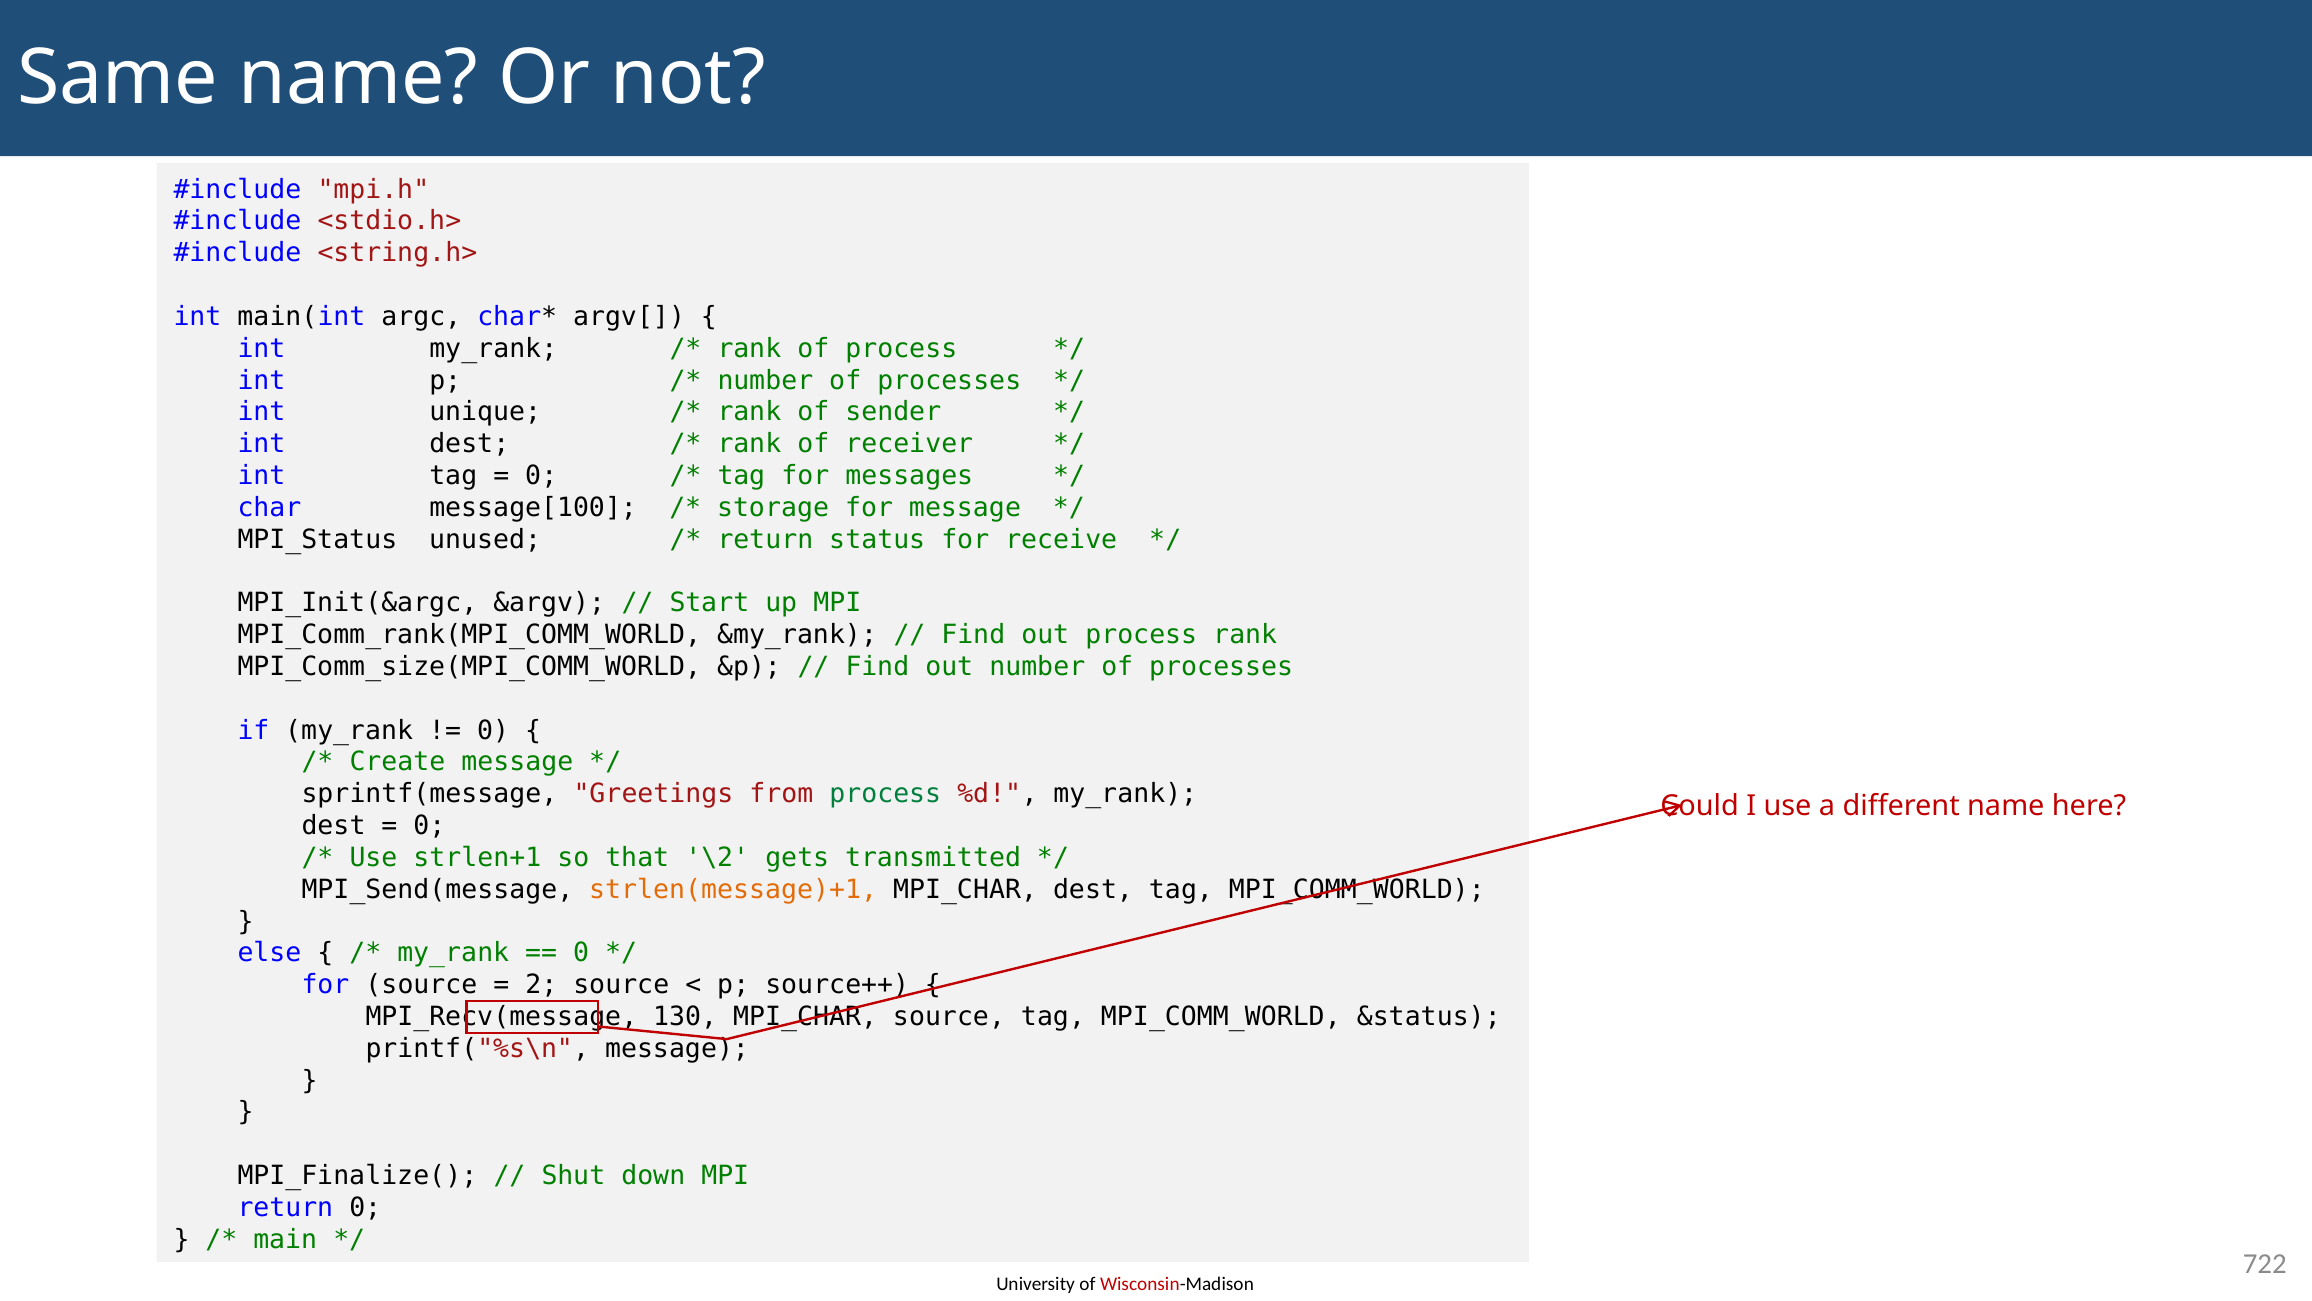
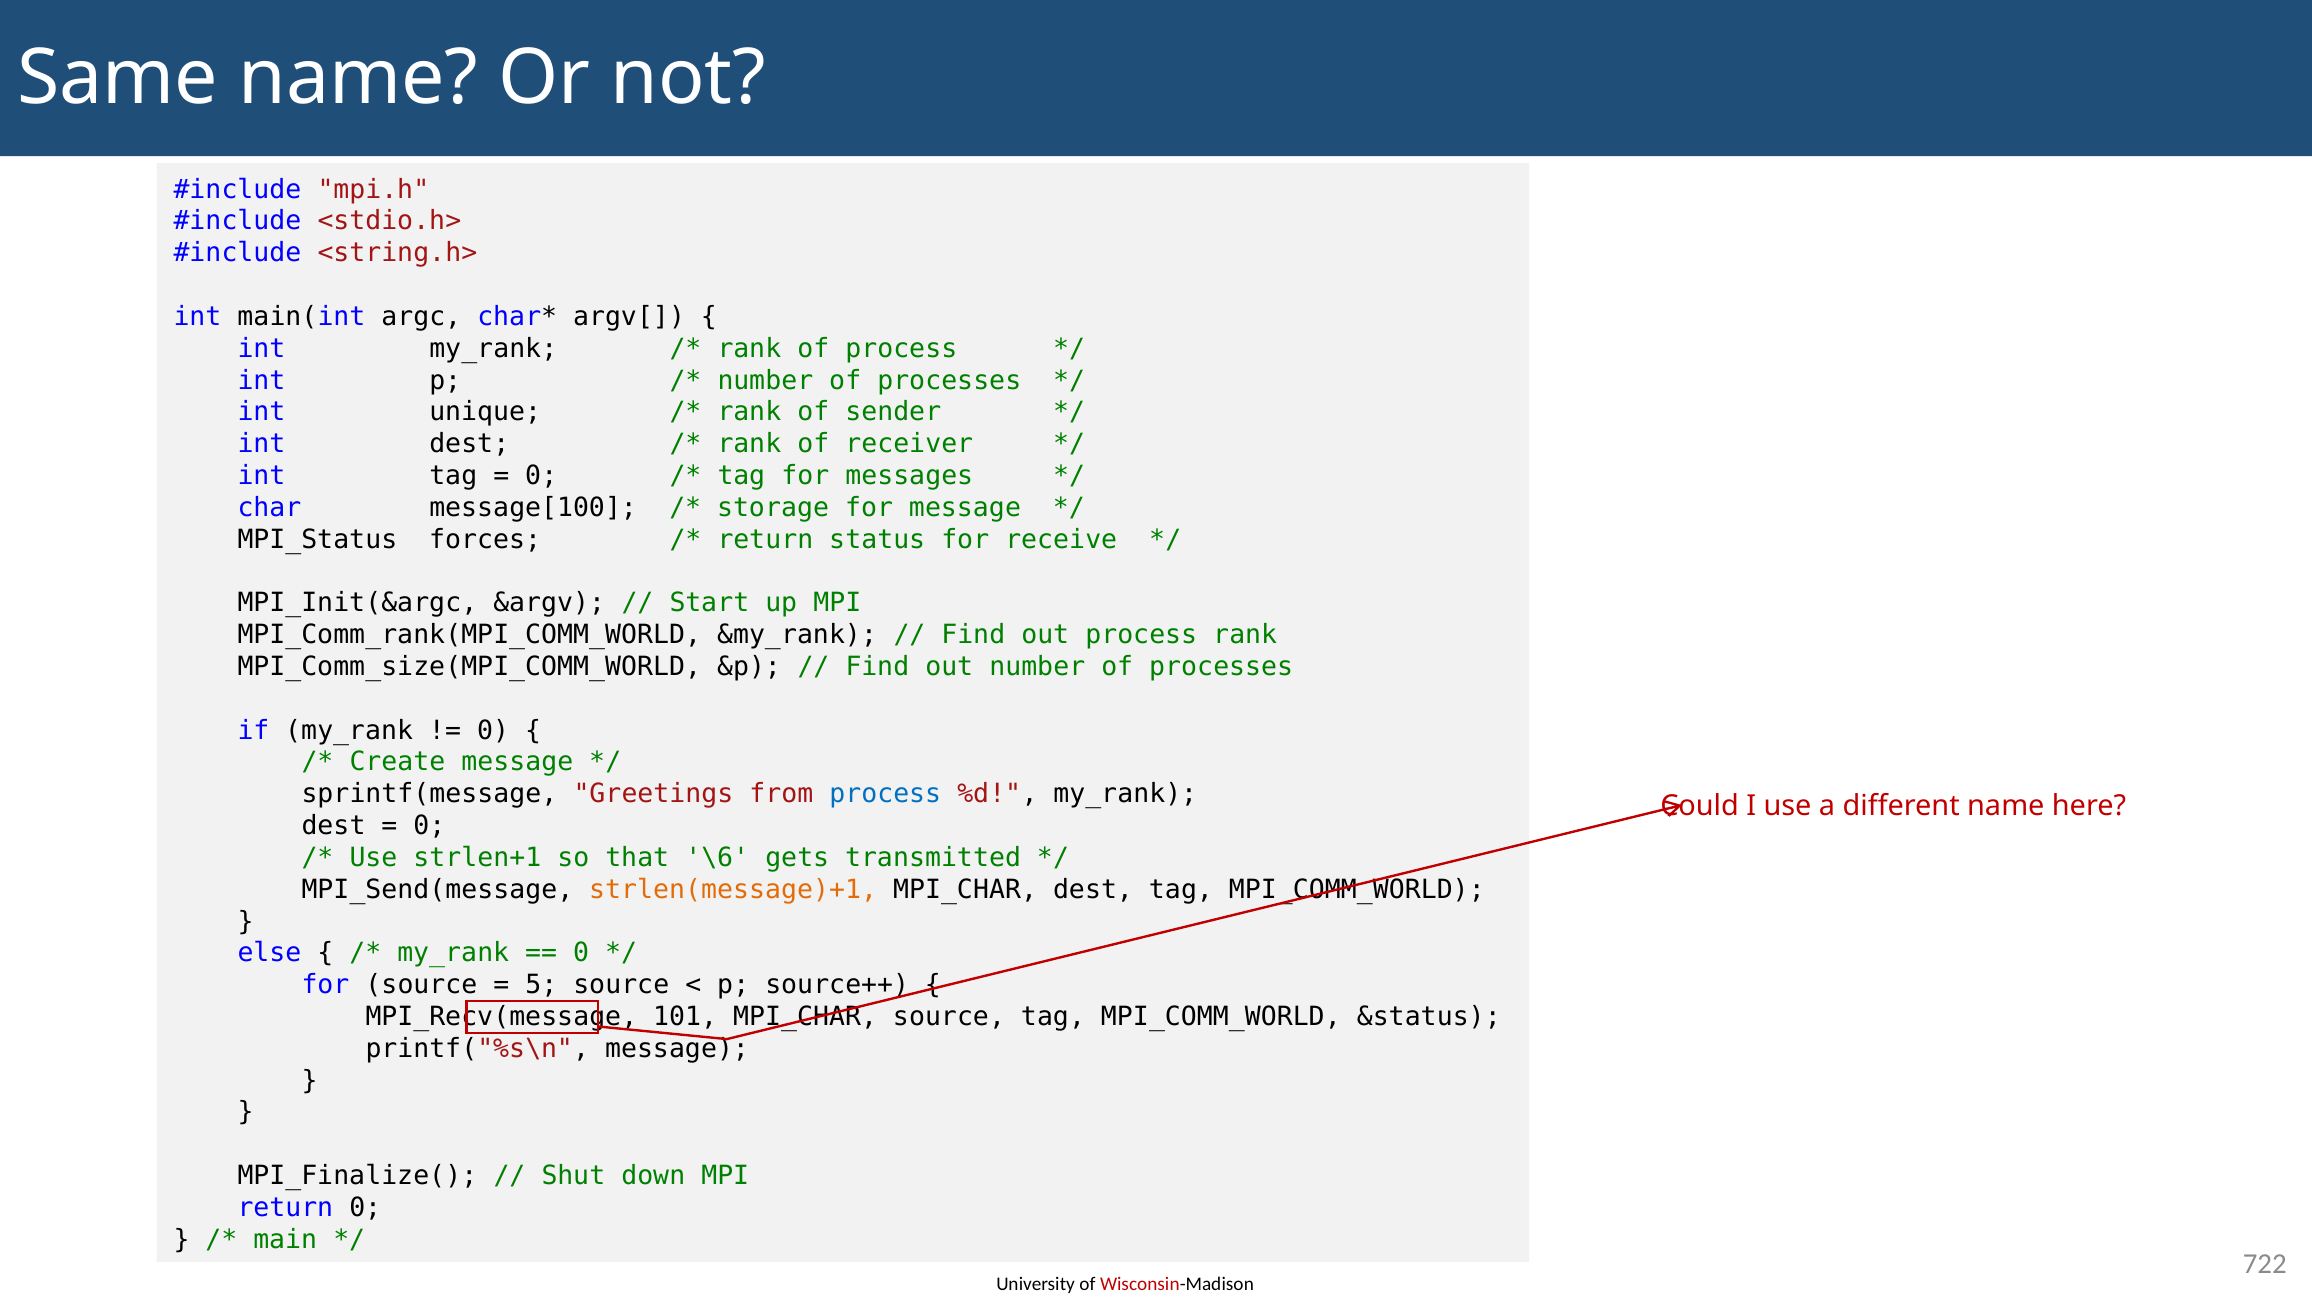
unused: unused -> forces
process at (885, 794) colour: green -> blue
\2: \2 -> \6
2: 2 -> 5
130: 130 -> 101
